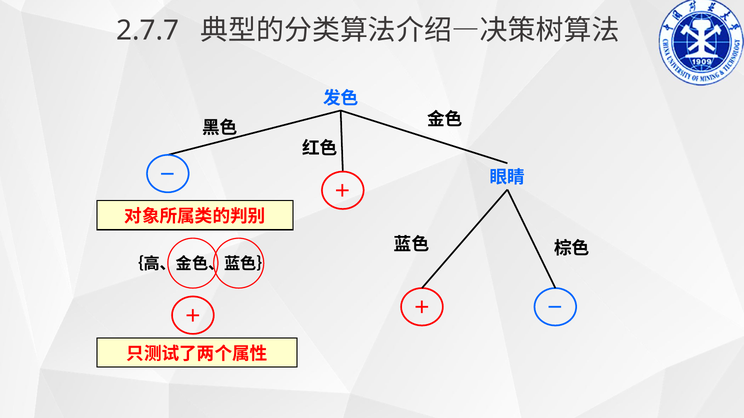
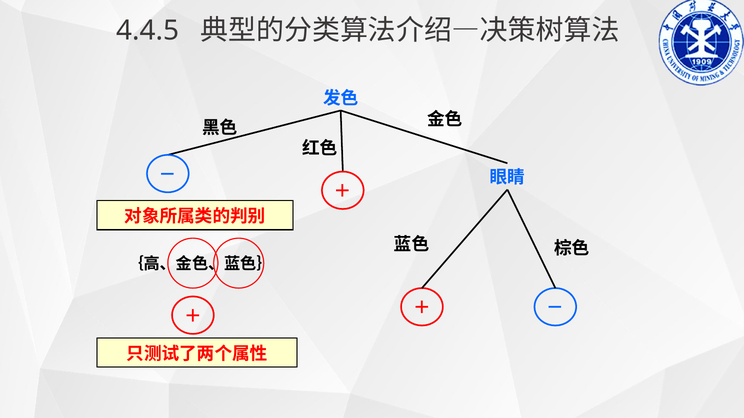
2.7.7: 2.7.7 -> 4.4.5
